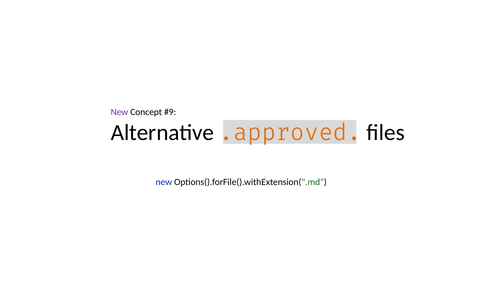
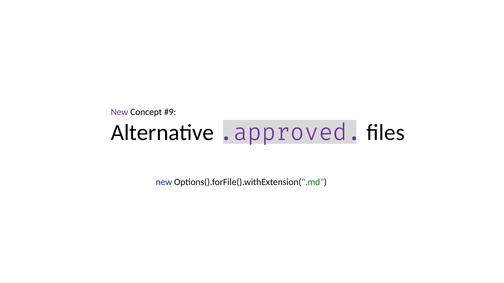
.approved colour: orange -> purple
